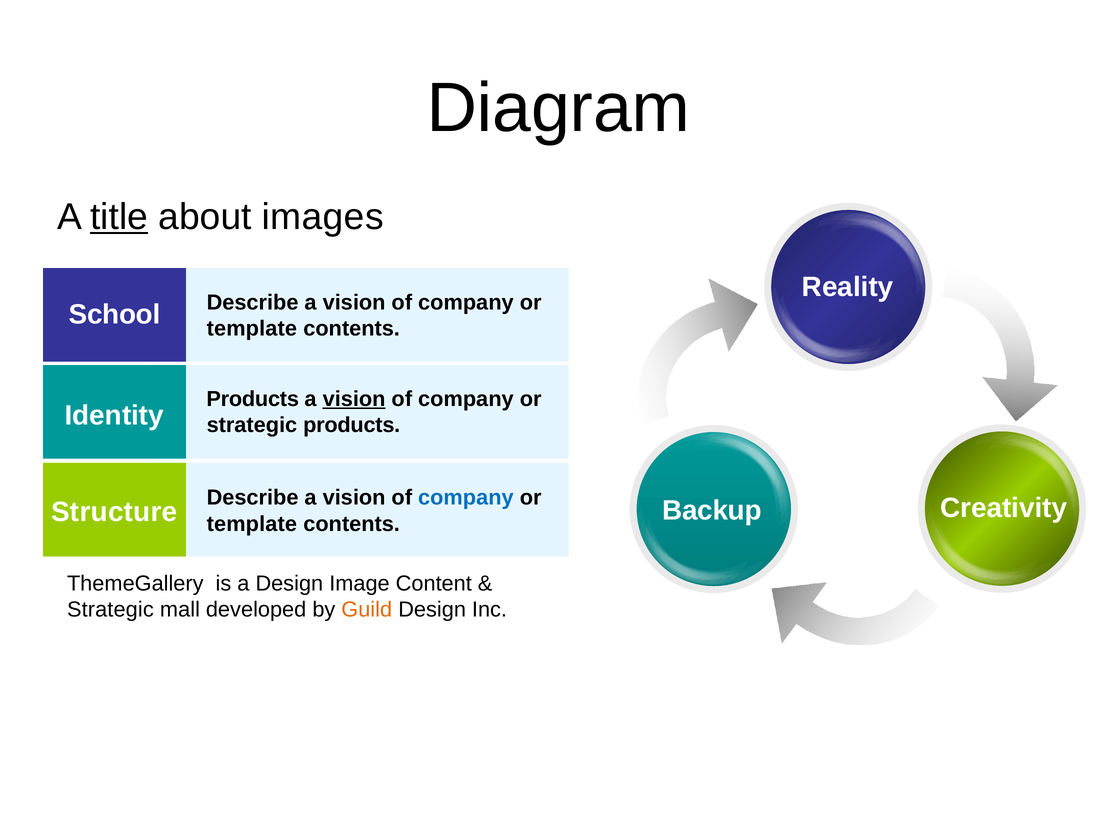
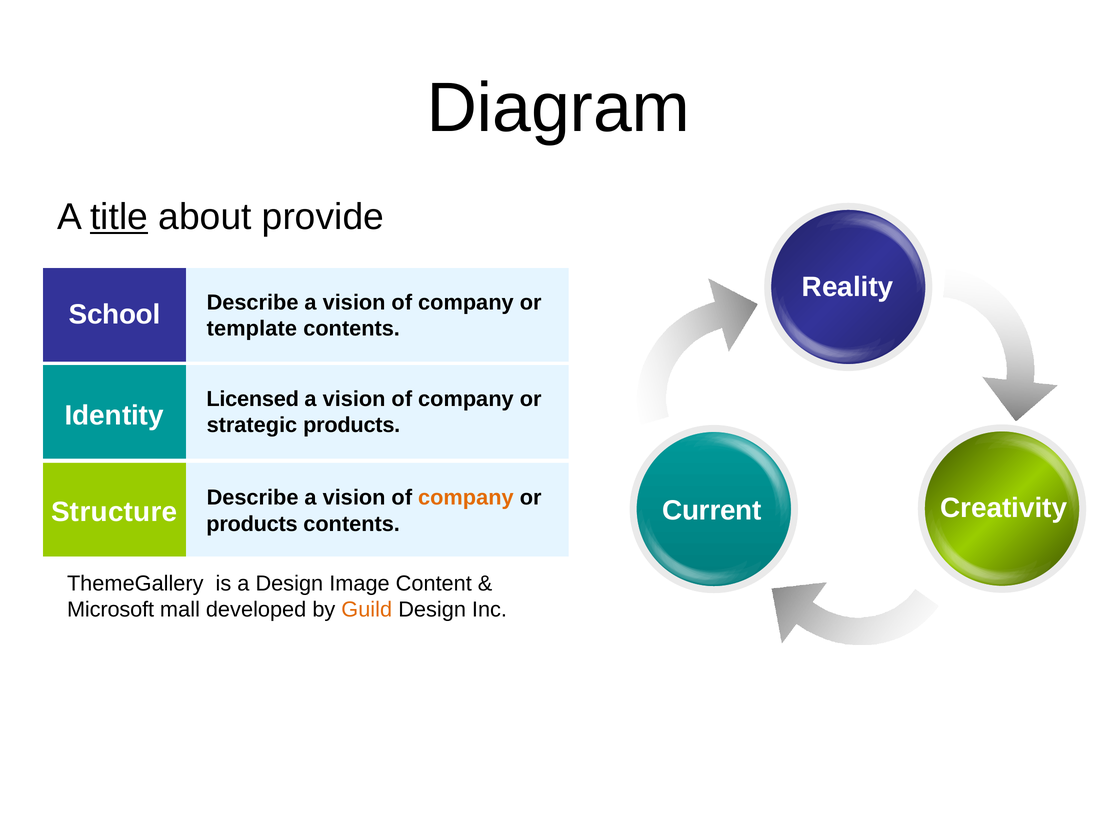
images: images -> provide
Products at (253, 399): Products -> Licensed
vision at (354, 399) underline: present -> none
company at (466, 498) colour: blue -> orange
Backup: Backup -> Current
template at (252, 524): template -> products
Strategic at (110, 609): Strategic -> Microsoft
